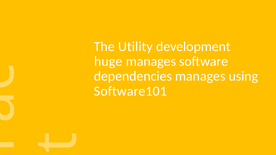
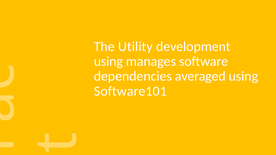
huge at (108, 61): huge -> using
dependencies manages: manages -> averaged
